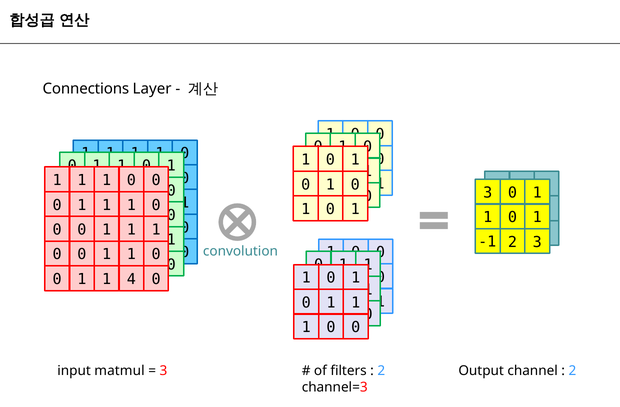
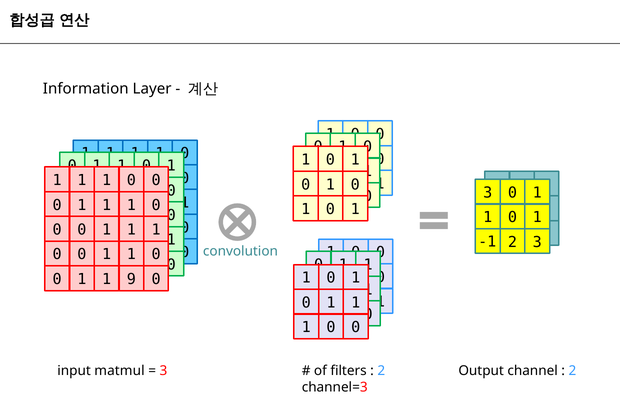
Connections: Connections -> Information
1 1 4: 4 -> 9
